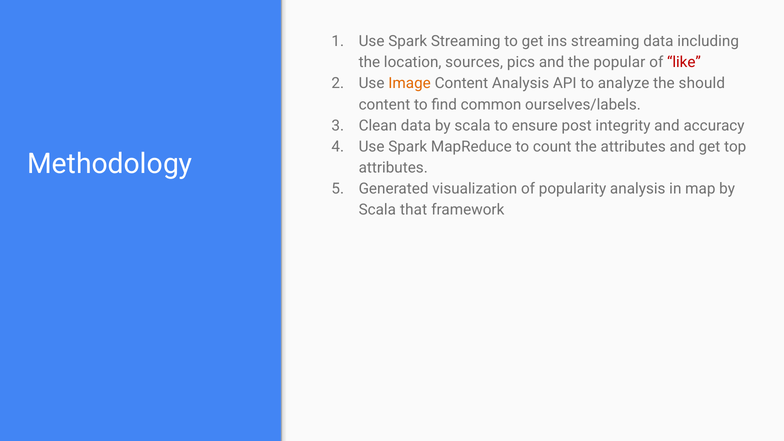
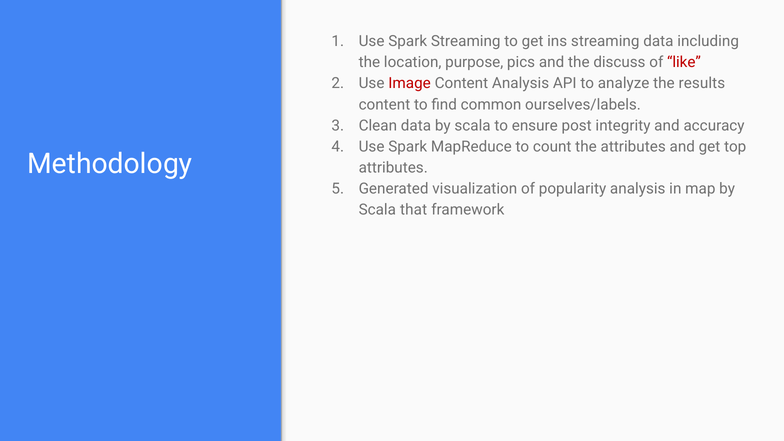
sources: sources -> purpose
popular: popular -> discuss
Image colour: orange -> red
should: should -> results
